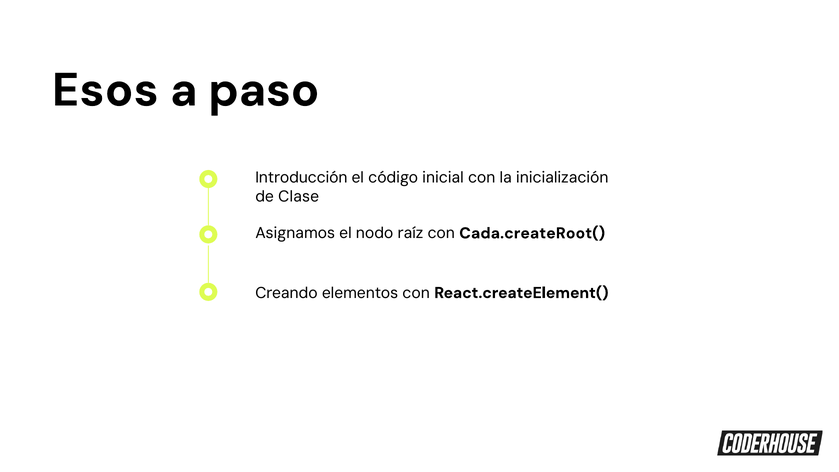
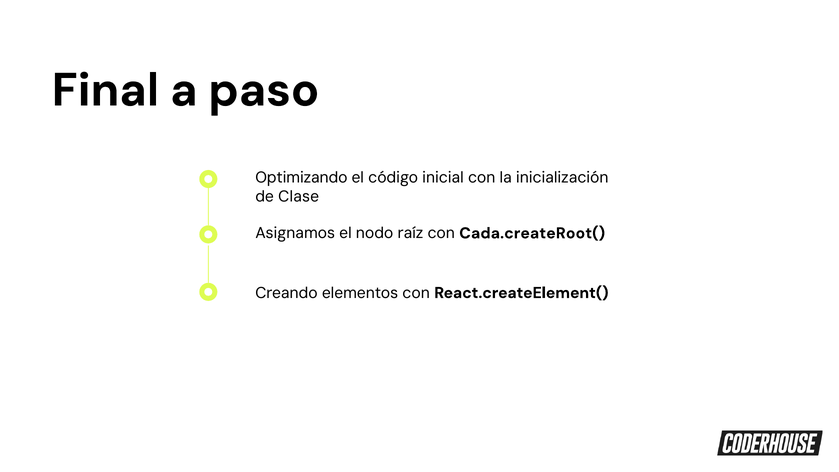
Esos: Esos -> Final
Introducción: Introducción -> Optimizando
